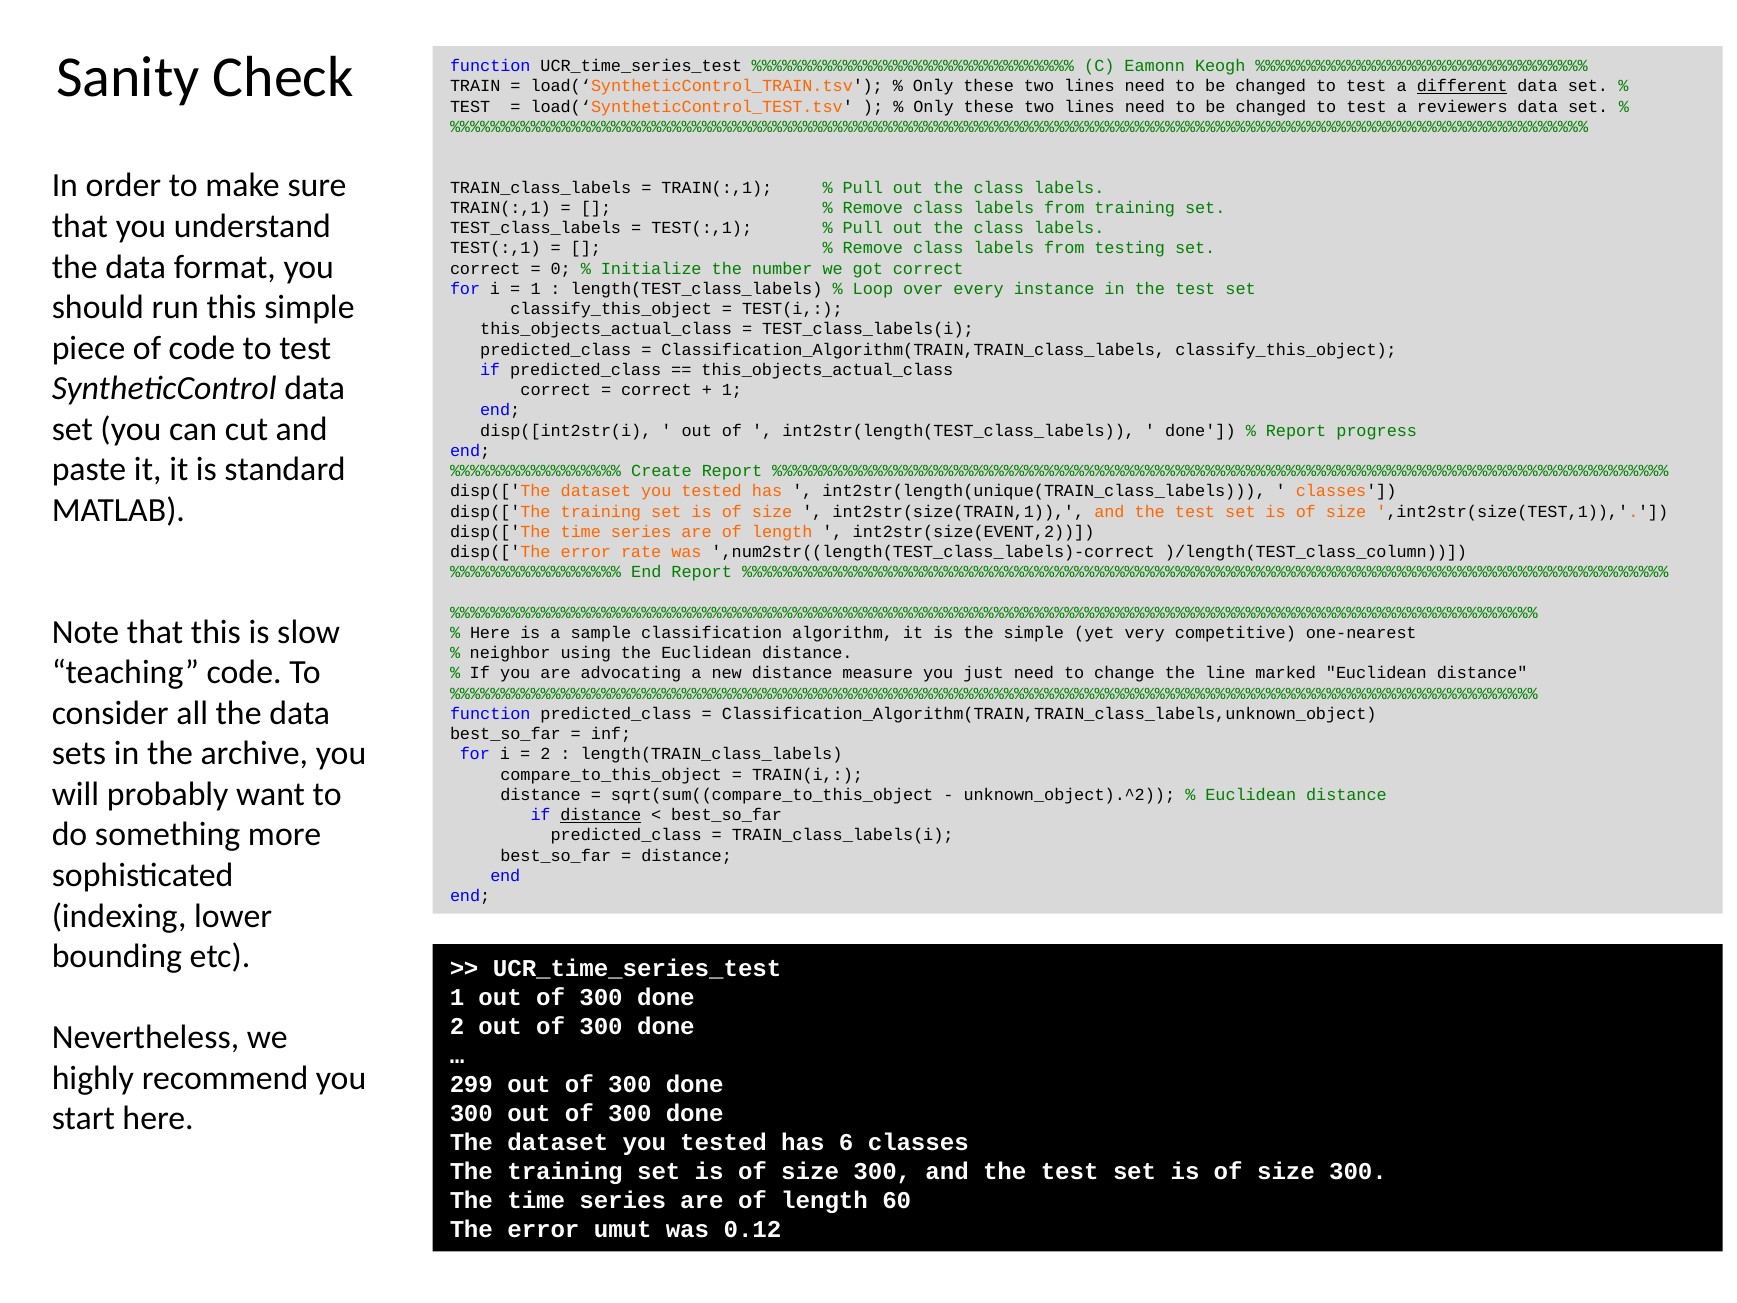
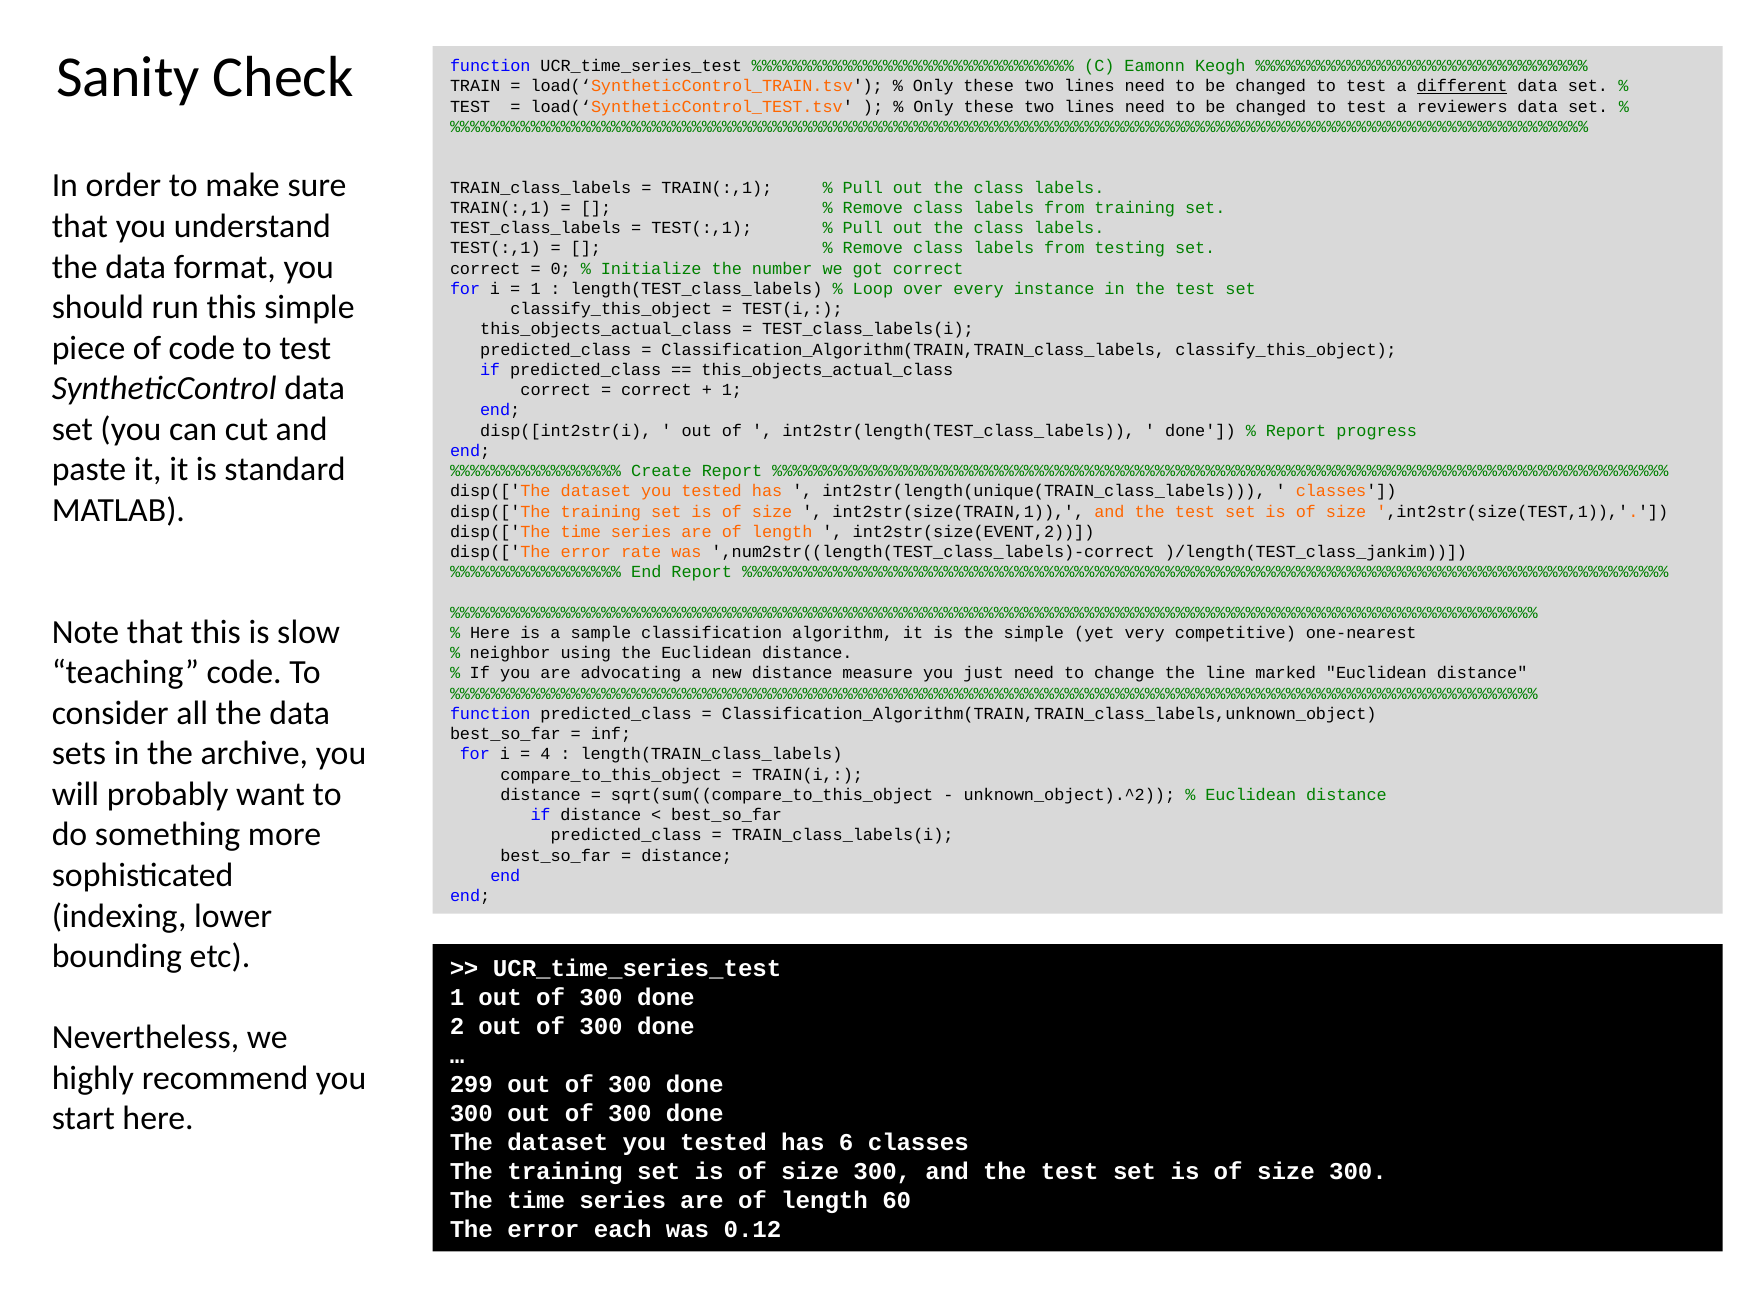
)/length(TEST_class_column: )/length(TEST_class_column -> )/length(TEST_class_jankim
2 at (545, 754): 2 -> 4
distance at (601, 815) underline: present -> none
umut: umut -> each
